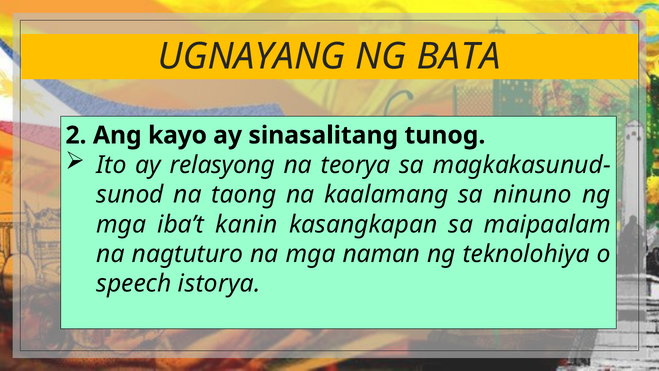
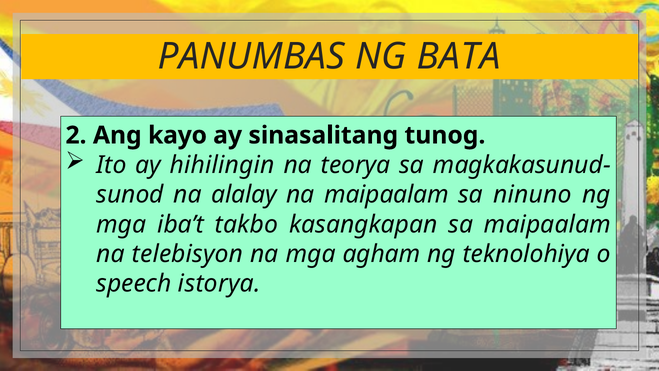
UGNAYANG: UGNAYANG -> PANUMBAS
relasyong: relasyong -> hihilingin
taong: taong -> alalay
na kaalamang: kaalamang -> maipaalam
kanin: kanin -> takbo
nagtuturo: nagtuturo -> telebisyon
naman: naman -> agham
